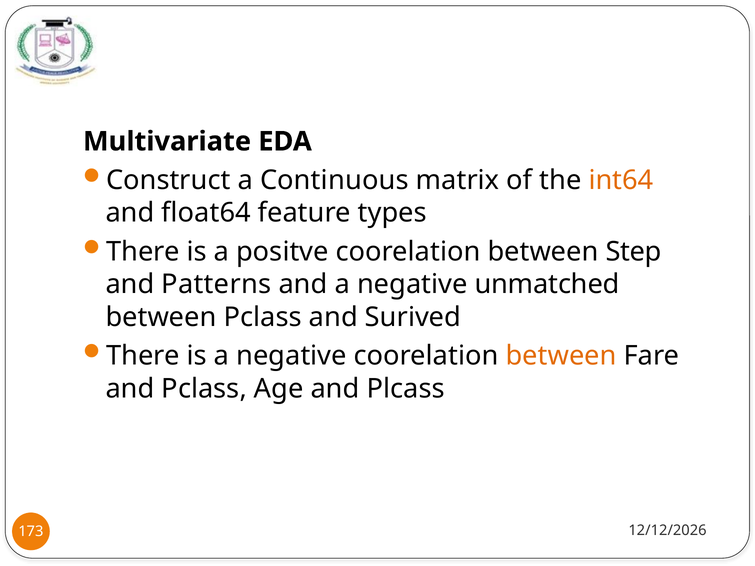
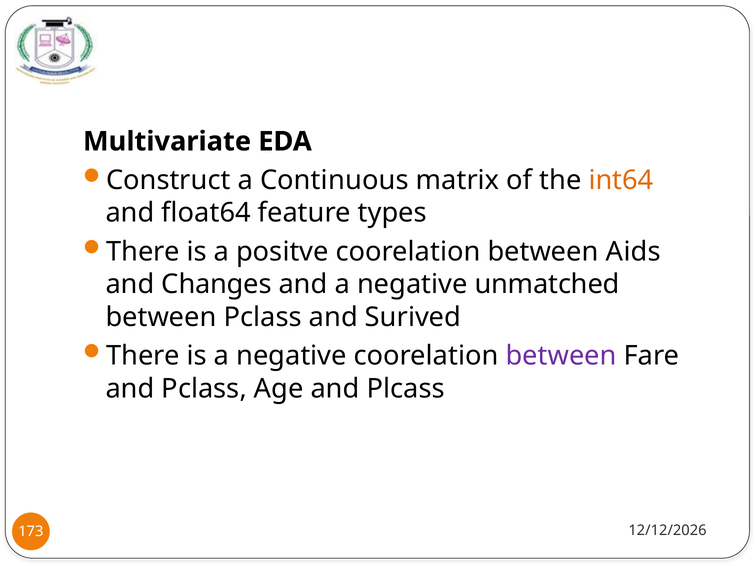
Step: Step -> Aids
Patterns: Patterns -> Changes
between at (561, 356) colour: orange -> purple
